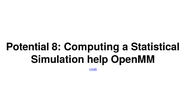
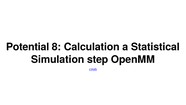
Computing: Computing -> Calculation
help: help -> step
